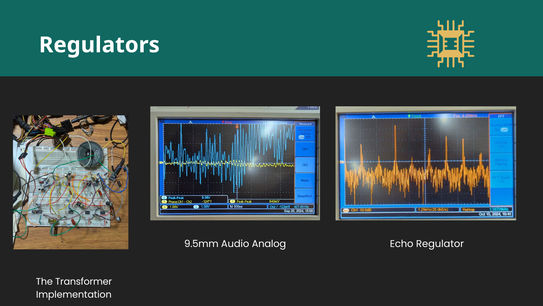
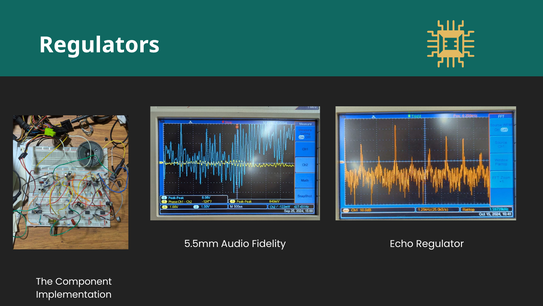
9.5mm: 9.5mm -> 5.5mm
Analog: Analog -> Fidelity
Transformer: Transformer -> Component
